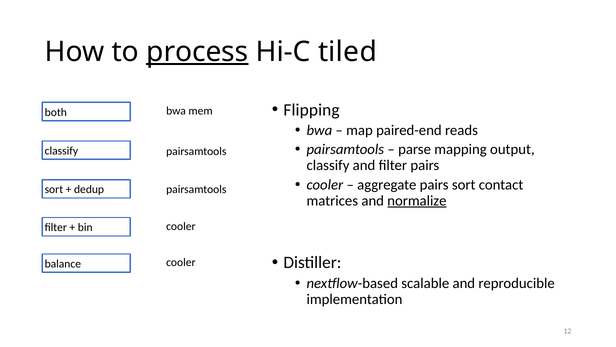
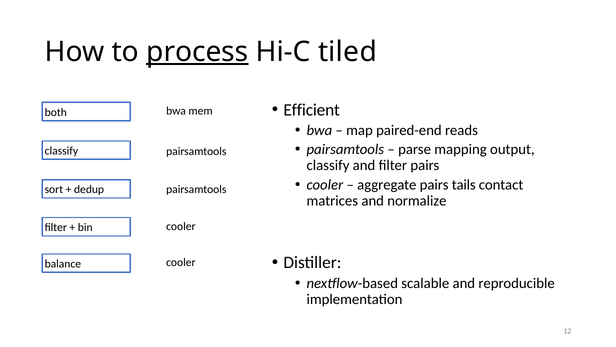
Flipping: Flipping -> Efficient
pairs sort: sort -> tails
normalize underline: present -> none
